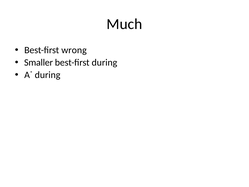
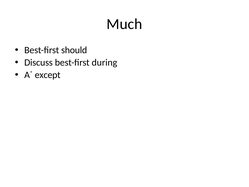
wrong: wrong -> should
Smaller: Smaller -> Discuss
during at (48, 75): during -> except
